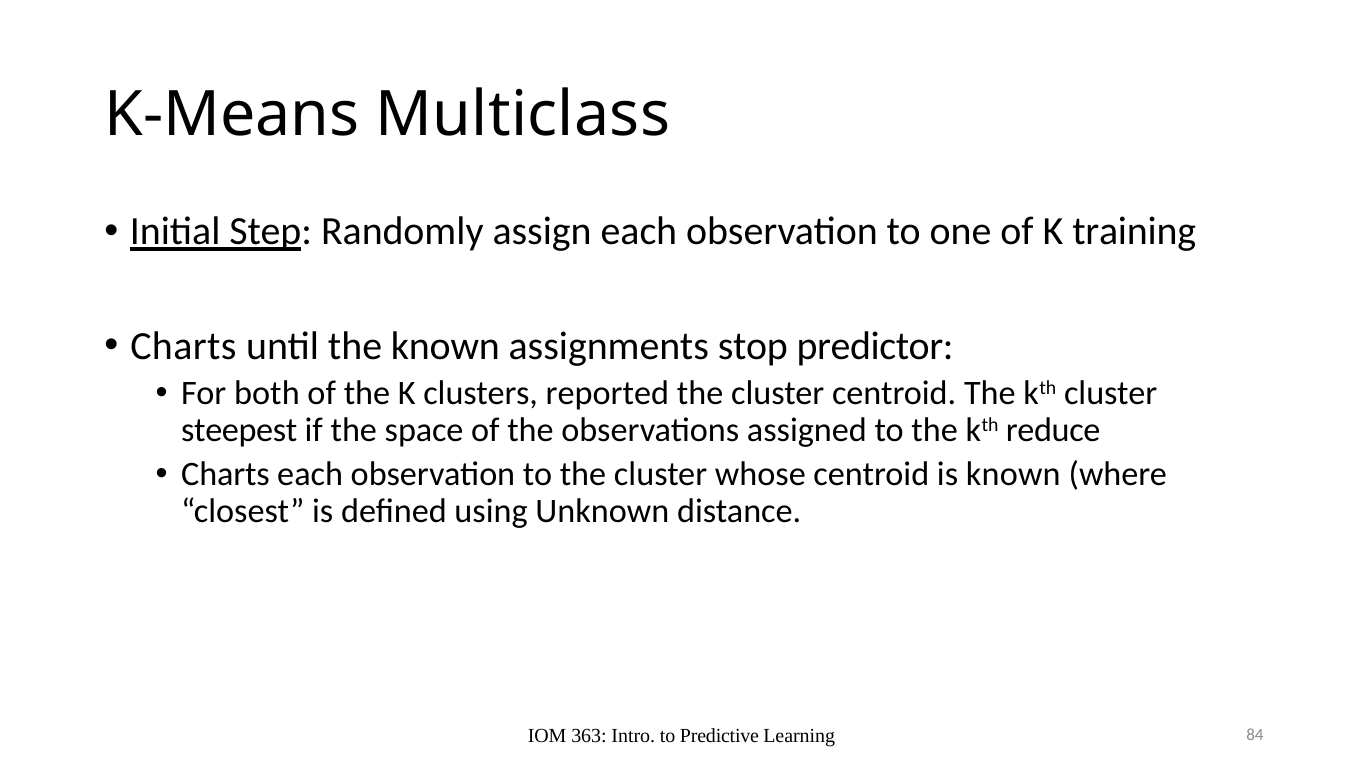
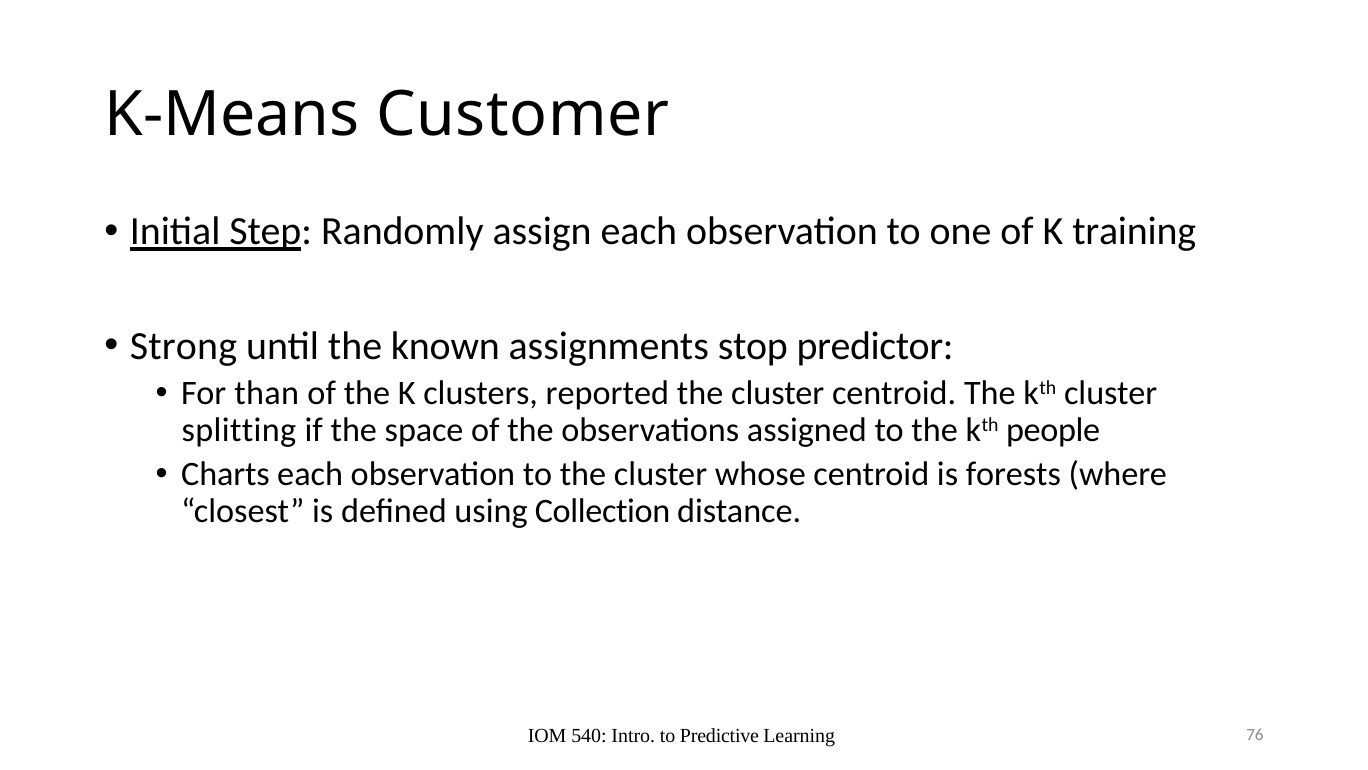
Multiclass: Multiclass -> Customer
Charts at (183, 346): Charts -> Strong
both: both -> than
steepest: steepest -> splitting
reduce: reduce -> people
is known: known -> forests
Unknown: Unknown -> Collection
363: 363 -> 540
84: 84 -> 76
